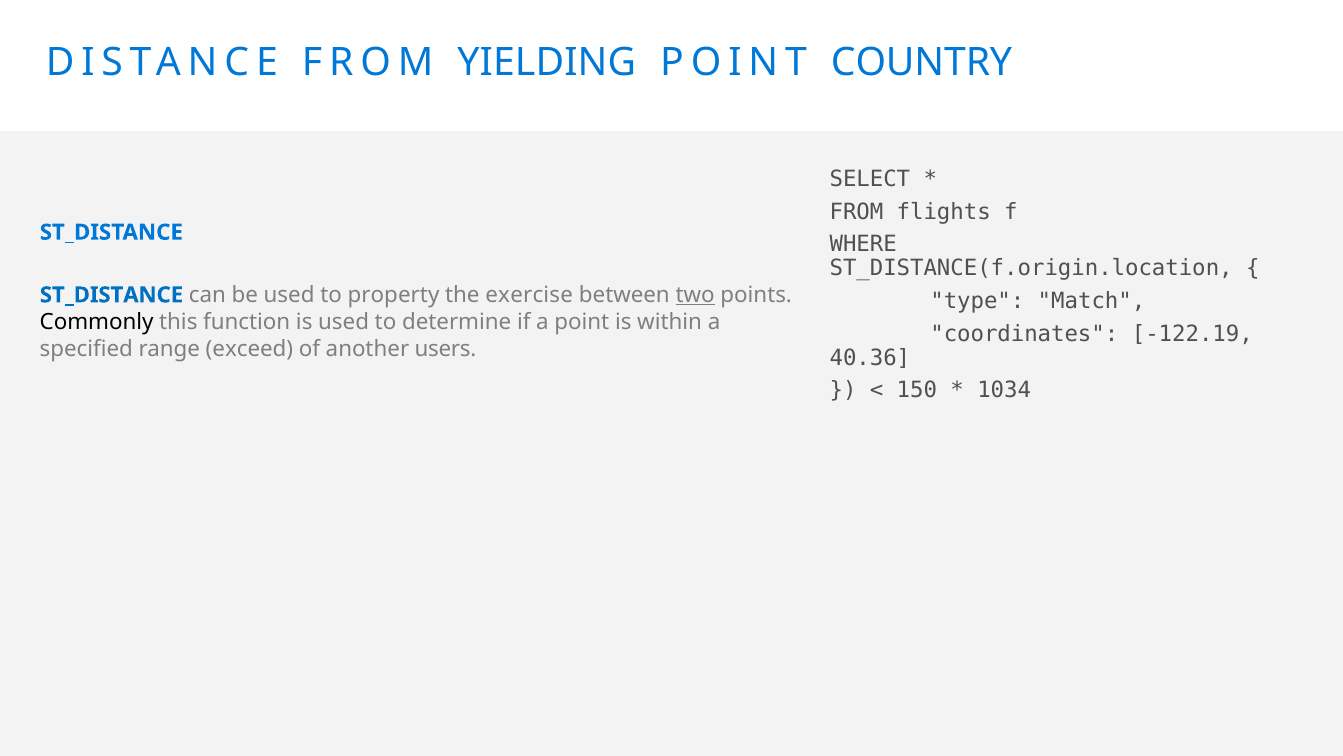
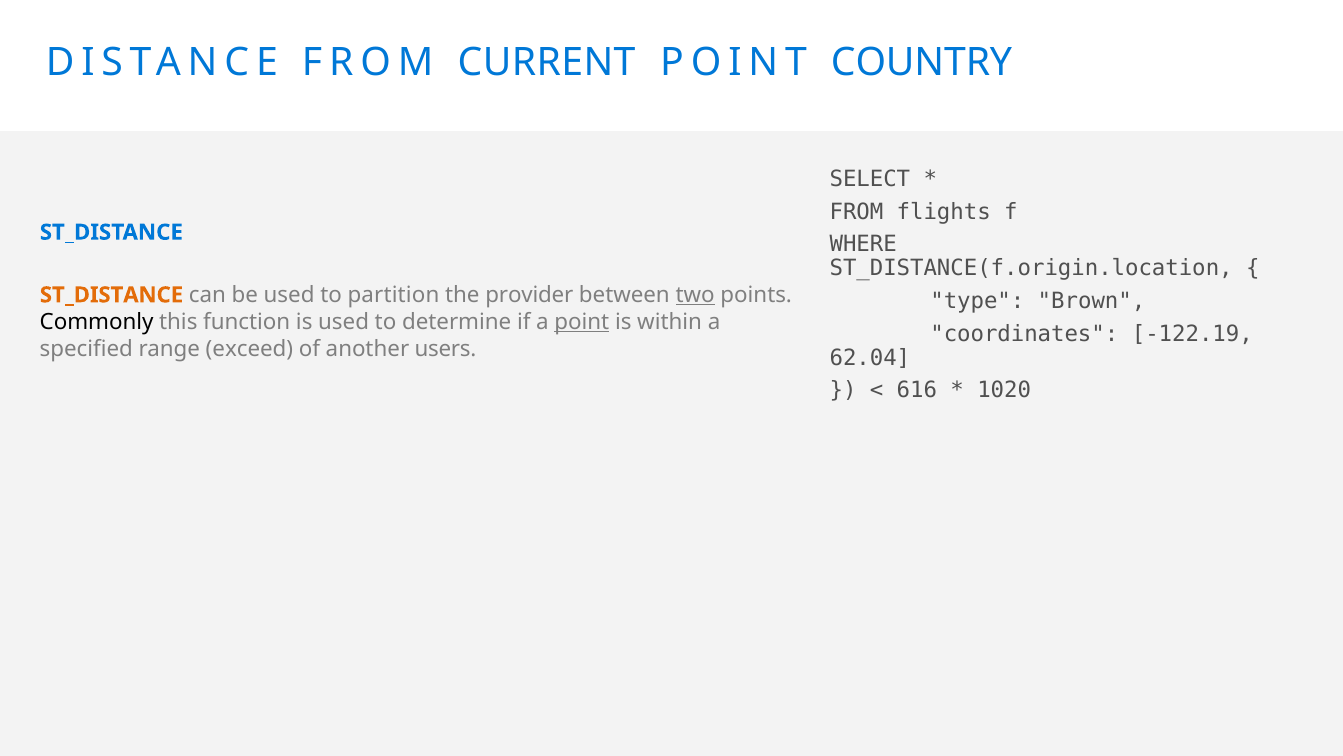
YIELDING: YIELDING -> CURRENT
ST_DISTANCE at (111, 295) colour: blue -> orange
property: property -> partition
exercise: exercise -> provider
Match: Match -> Brown
point at (582, 322) underline: none -> present
40.36: 40.36 -> 62.04
150: 150 -> 616
1034: 1034 -> 1020
